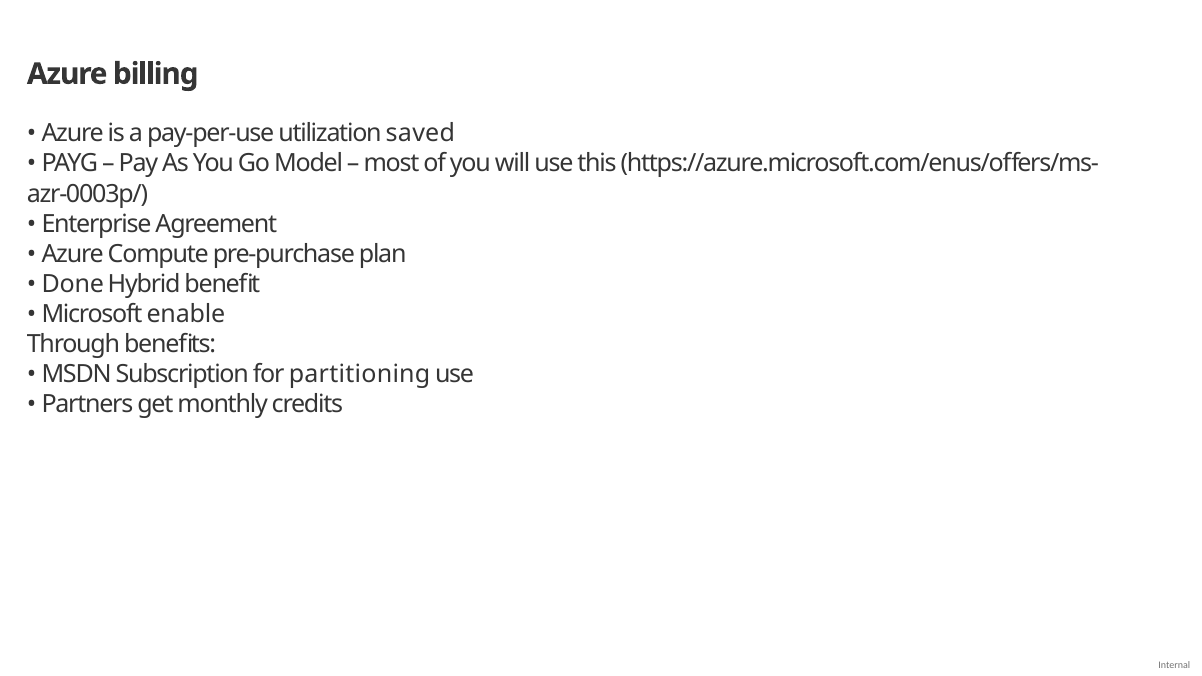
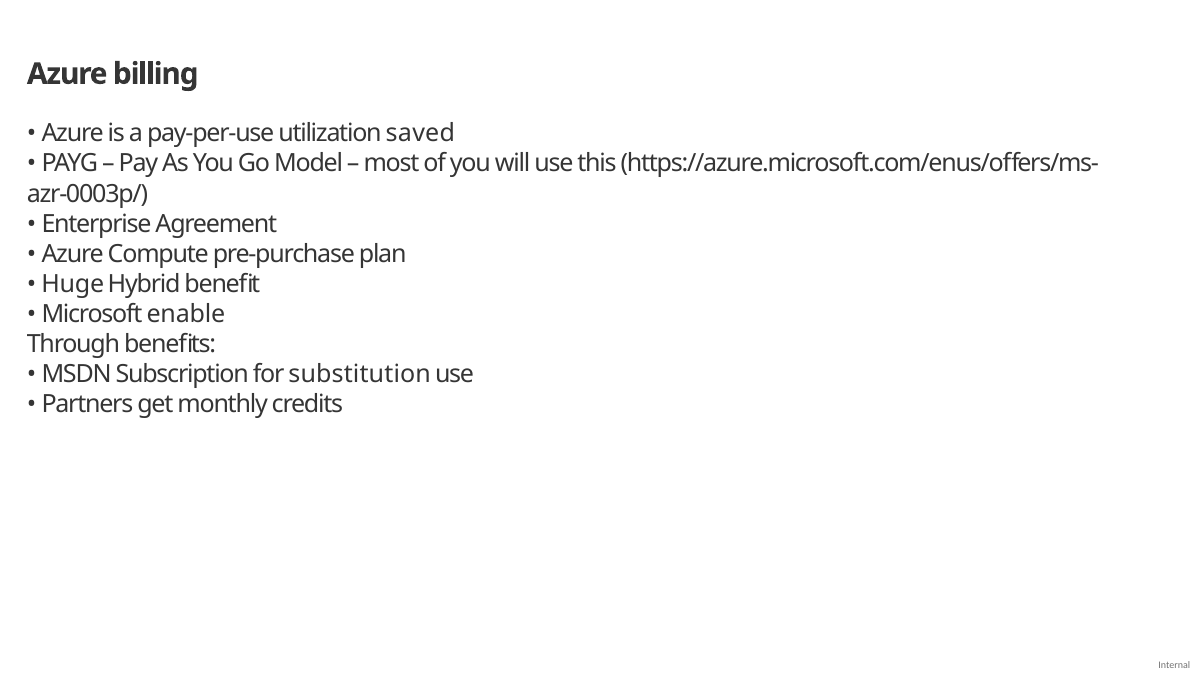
Done: Done -> Huge
partitioning: partitioning -> substitution
